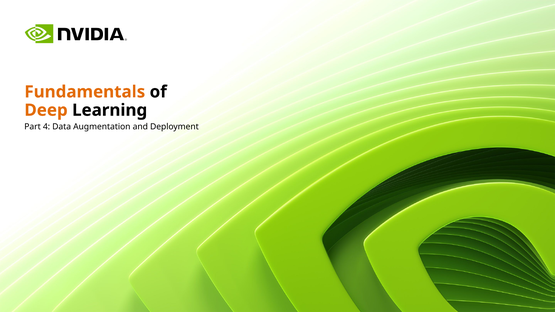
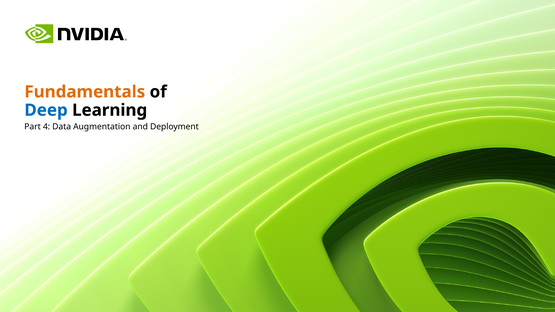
Deep colour: orange -> blue
